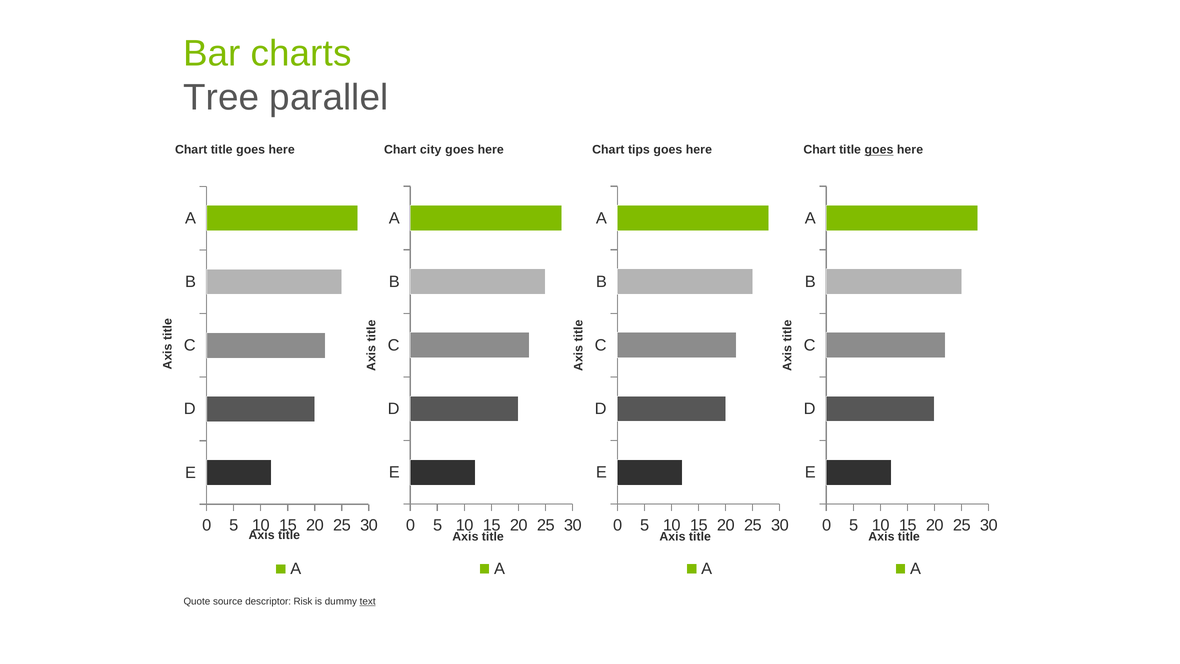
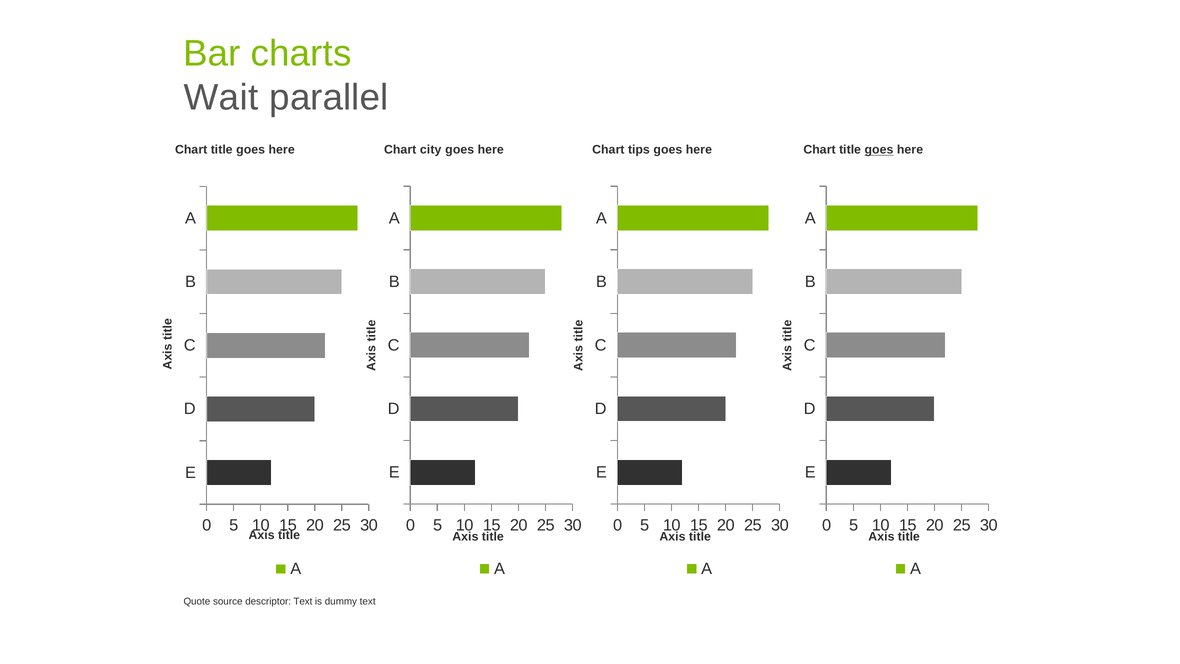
Tree: Tree -> Wait
descriptor Risk: Risk -> Text
text at (368, 601) underline: present -> none
